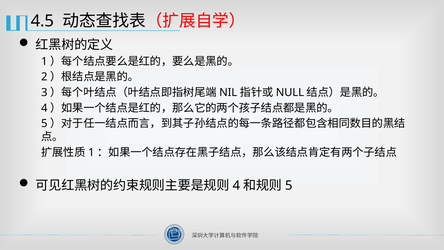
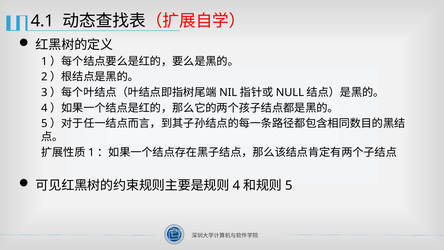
4.5: 4.5 -> 4.1
